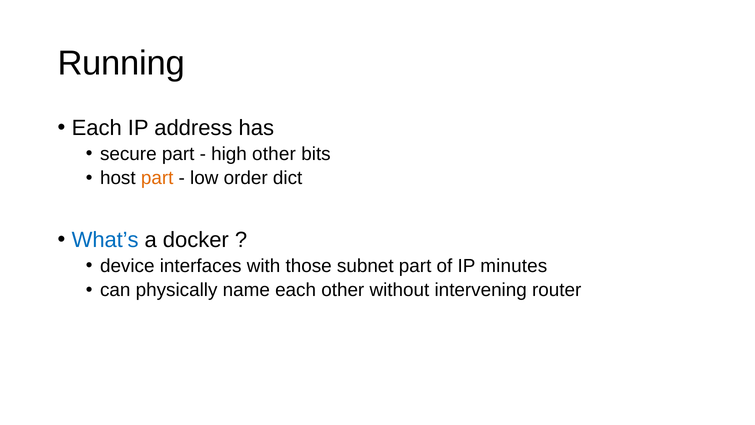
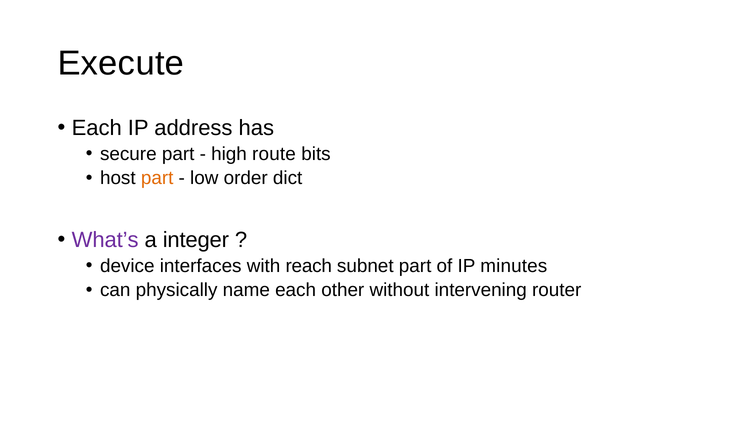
Running: Running -> Execute
high other: other -> route
What’s colour: blue -> purple
docker: docker -> integer
those: those -> reach
